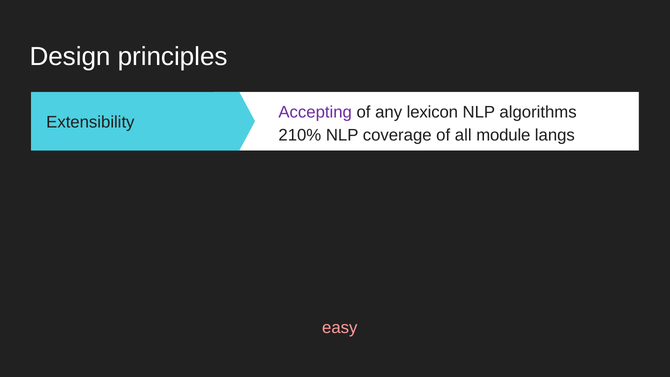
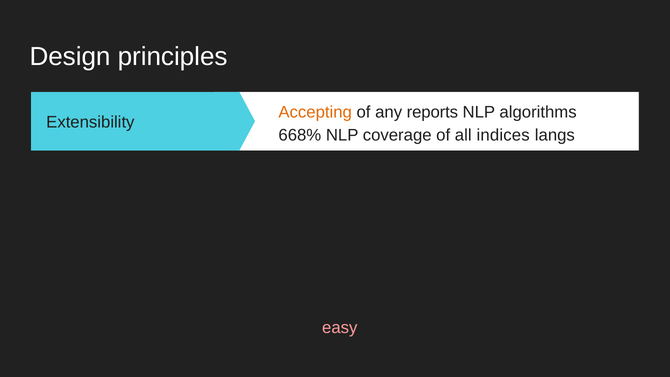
Accepting colour: purple -> orange
lexicon: lexicon -> reports
210%: 210% -> 668%
module: module -> indices
